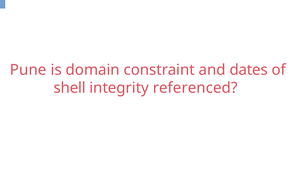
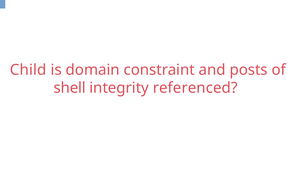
Pune: Pune -> Child
dates: dates -> posts
